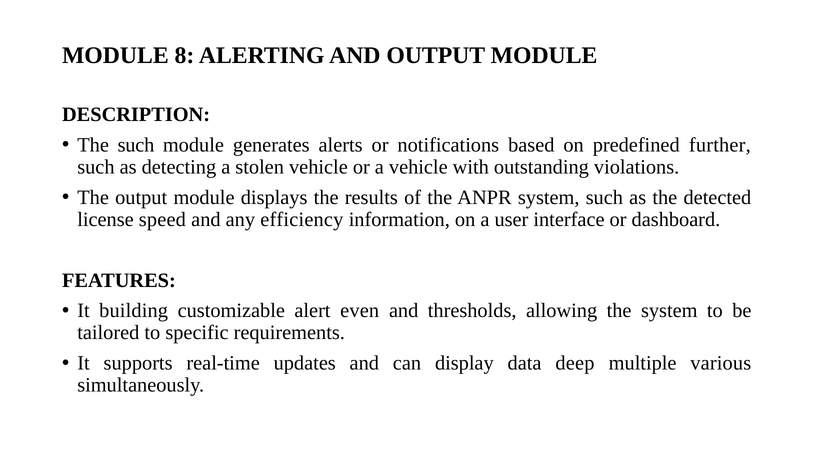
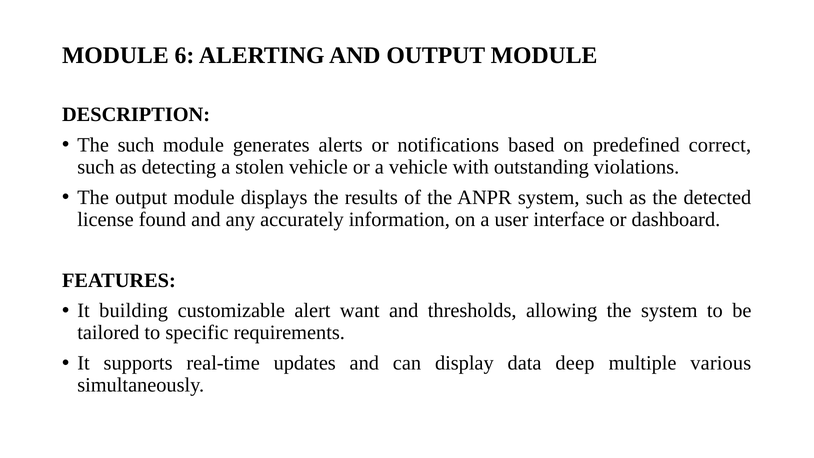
8: 8 -> 6
further: further -> correct
speed: speed -> found
efficiency: efficiency -> accurately
even: even -> want
